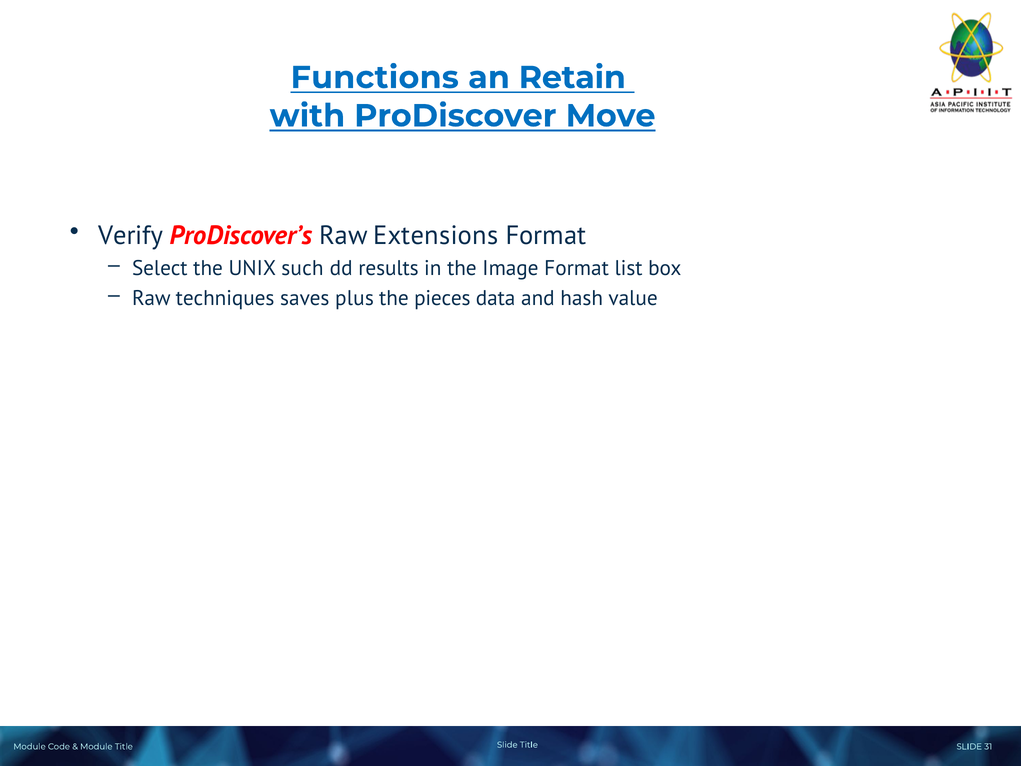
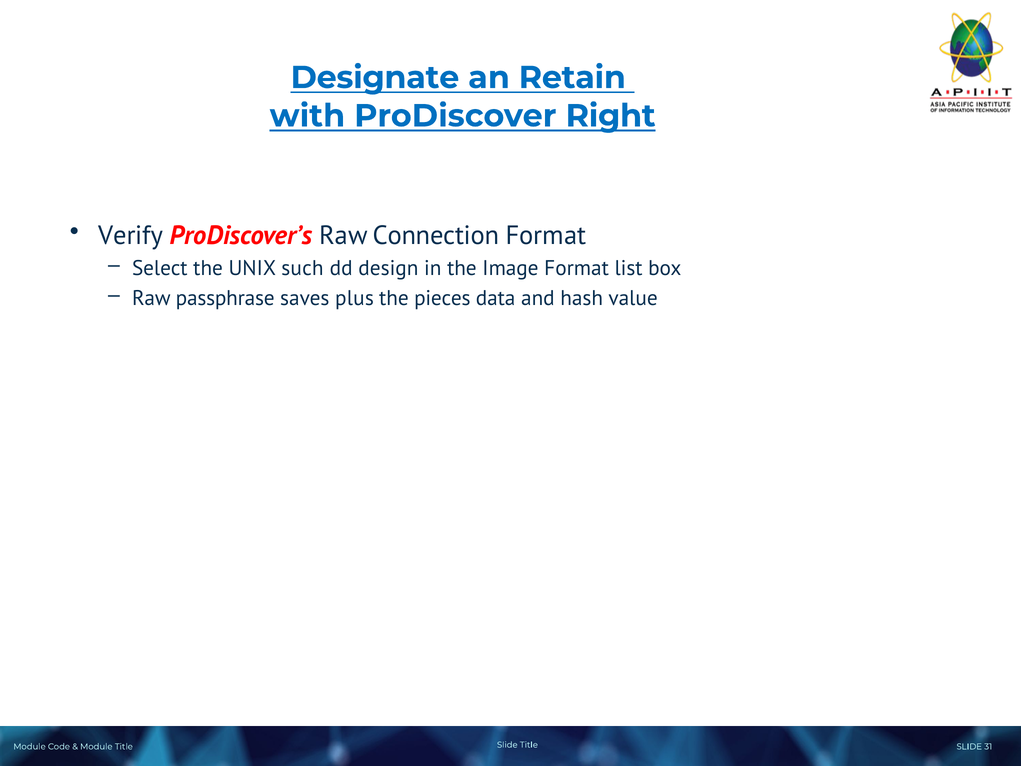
Functions: Functions -> Designate
Move: Move -> Right
Extensions: Extensions -> Connection
results: results -> design
techniques: techniques -> passphrase
